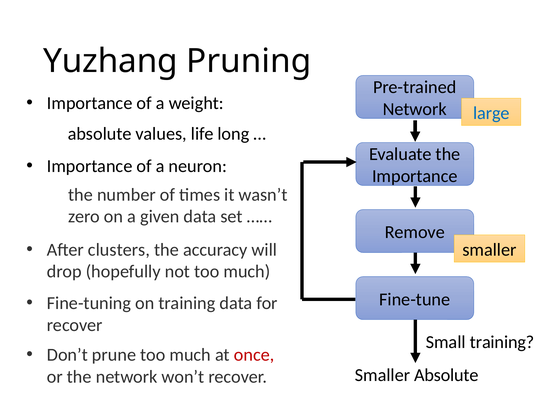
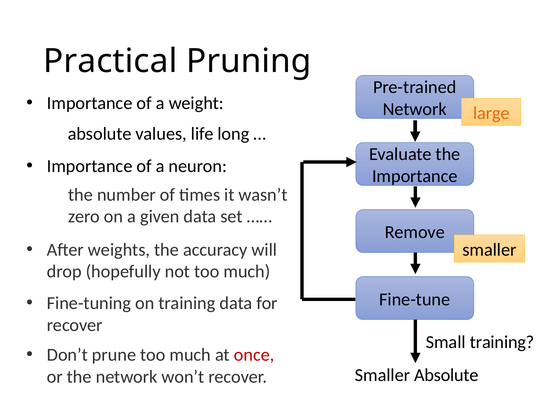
Yuzhang: Yuzhang -> Practical
large colour: blue -> orange
clusters: clusters -> weights
